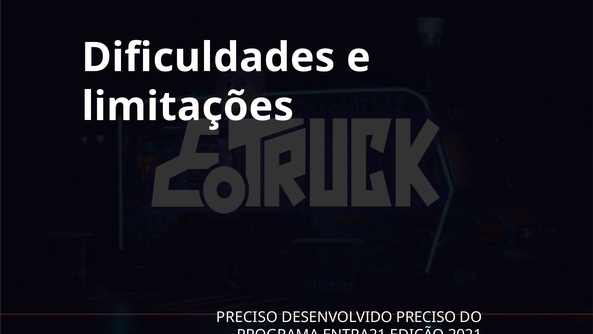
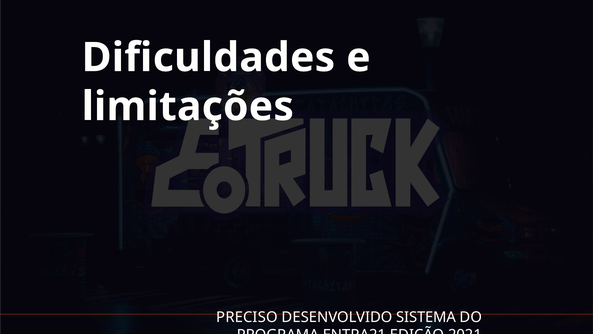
DESENVOLVIDO PRECISO: PRECISO -> SISTEMA
